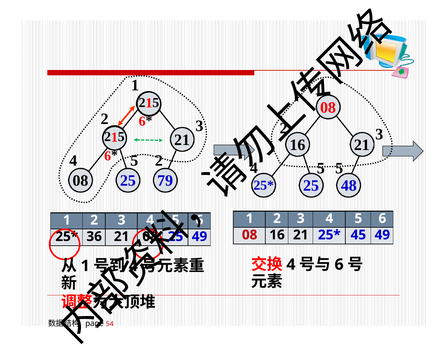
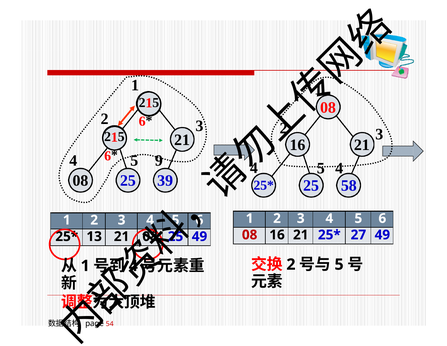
5 2: 2 -> 9
5 5: 5 -> 4
79: 79 -> 39
48: 48 -> 58
45: 45 -> 27
36: 36 -> 13
4 at (291, 264): 4 -> 2
6 at (339, 264): 6 -> 5
